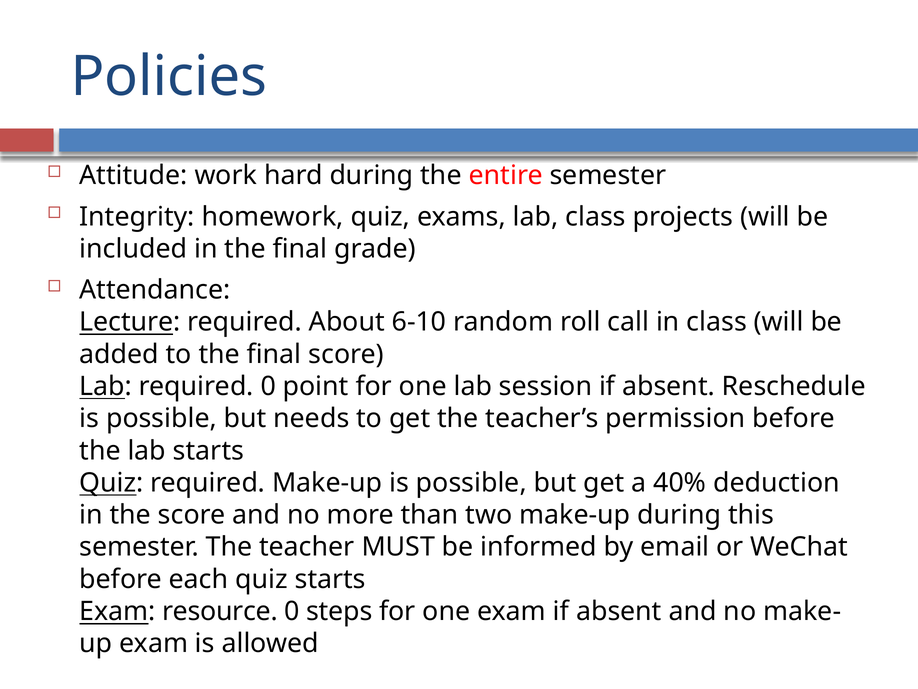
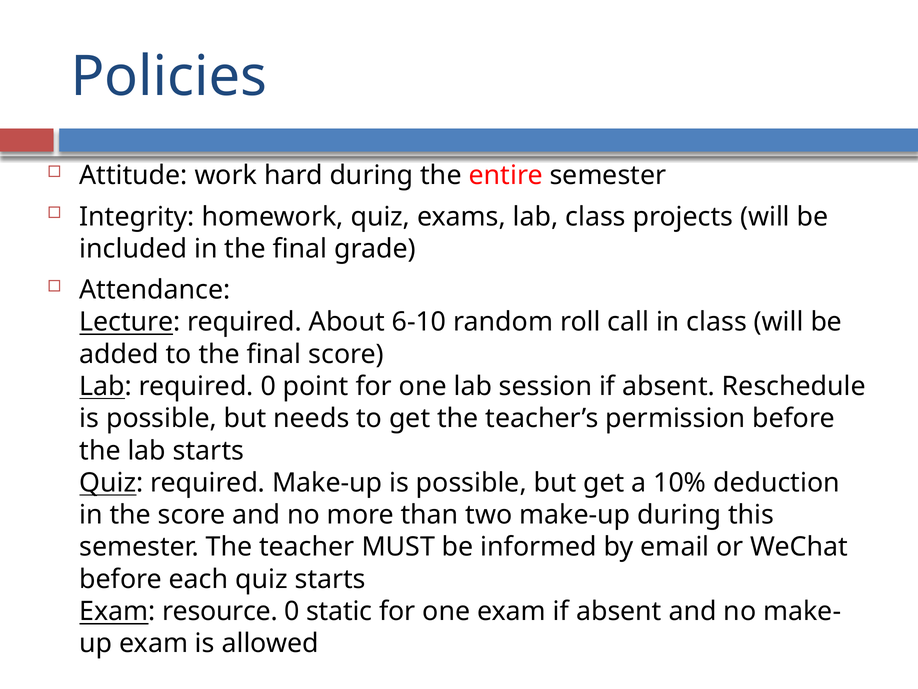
40%: 40% -> 10%
steps: steps -> static
